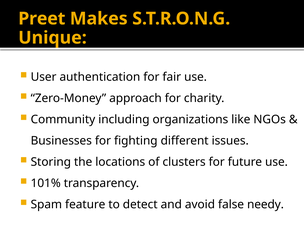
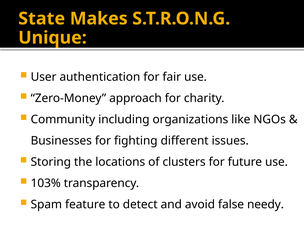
Preet: Preet -> State
101%: 101% -> 103%
